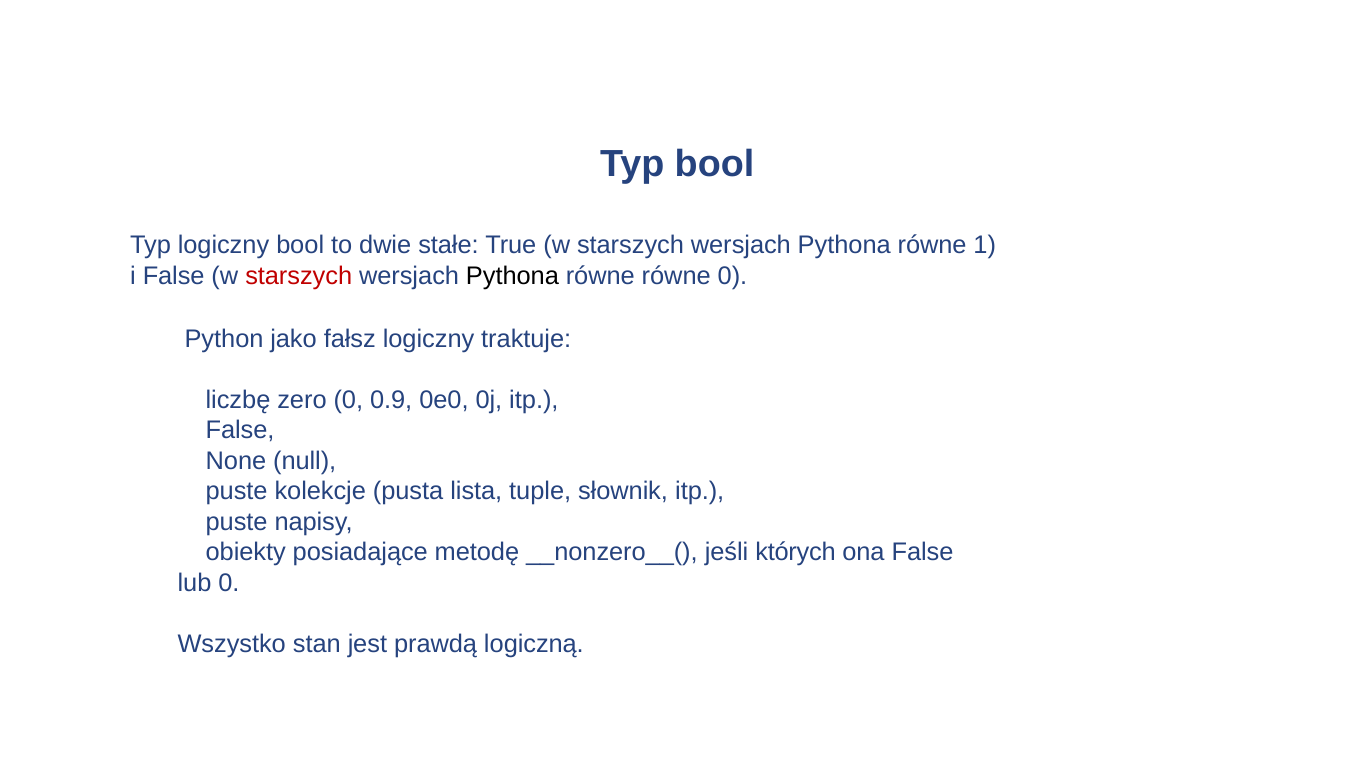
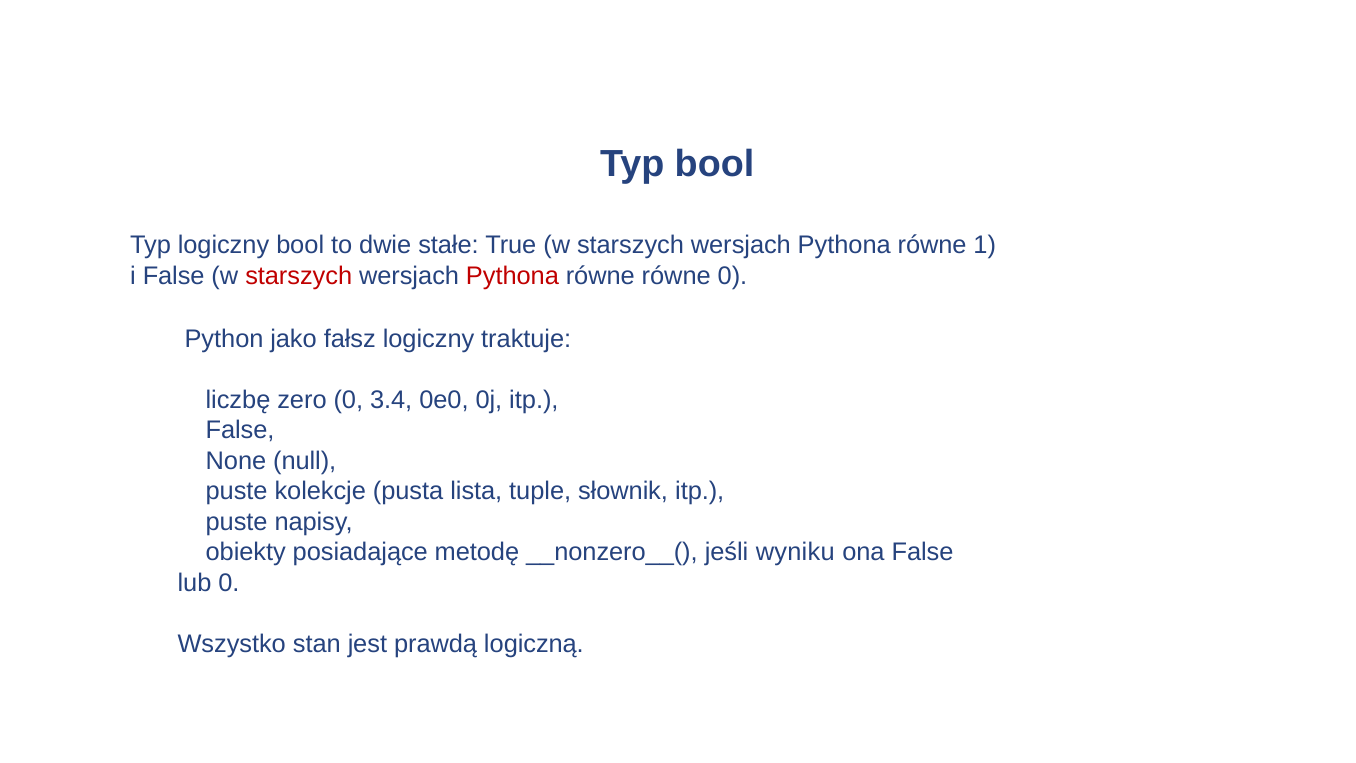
Pythona at (512, 276) colour: black -> red
0.9: 0.9 -> 3.4
których: których -> wyniku
